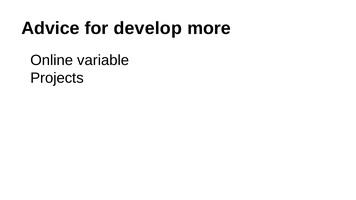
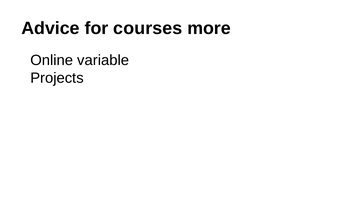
develop: develop -> courses
